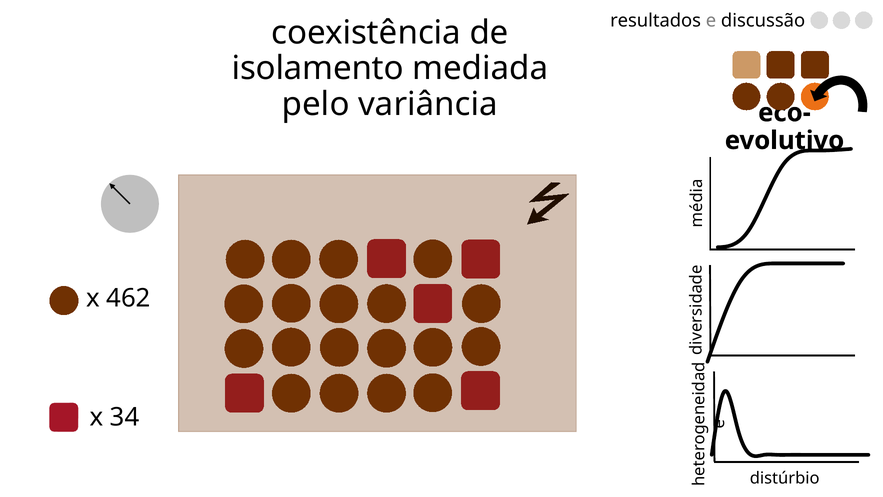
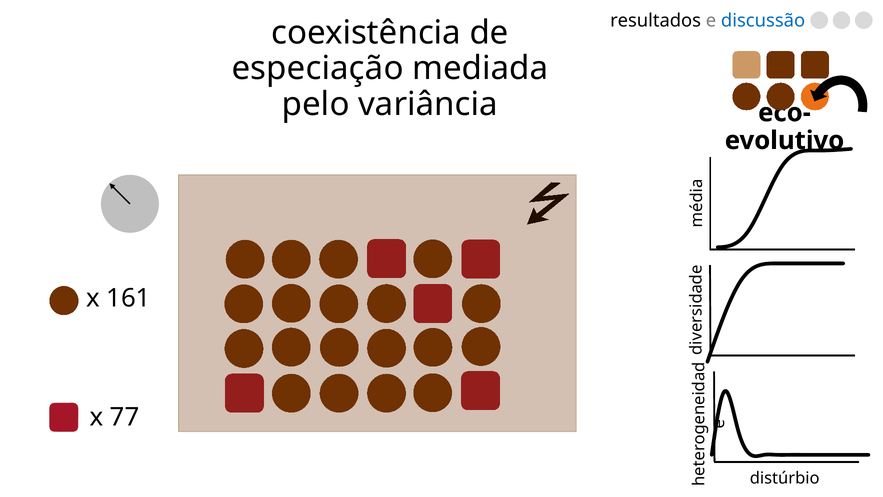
discussão colour: black -> blue
isolamento: isolamento -> especiação
462: 462 -> 161
34: 34 -> 77
